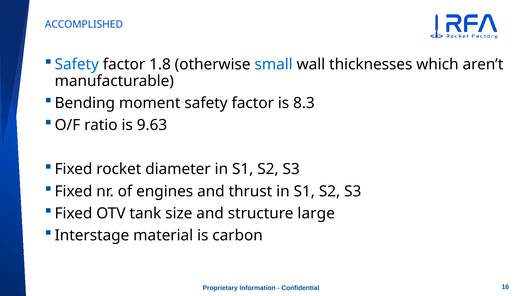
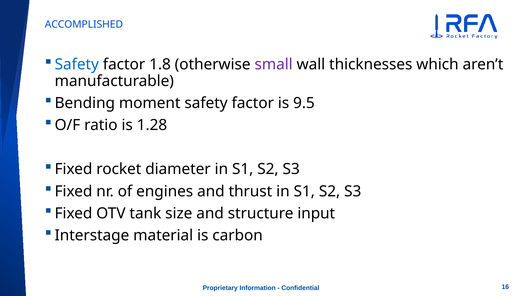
small colour: blue -> purple
8.3: 8.3 -> 9.5
9.63: 9.63 -> 1.28
large: large -> input
